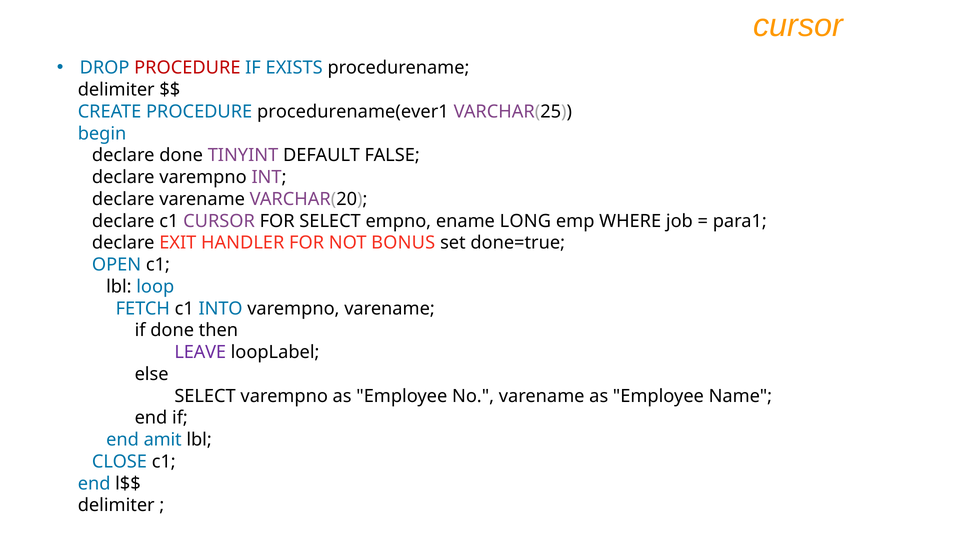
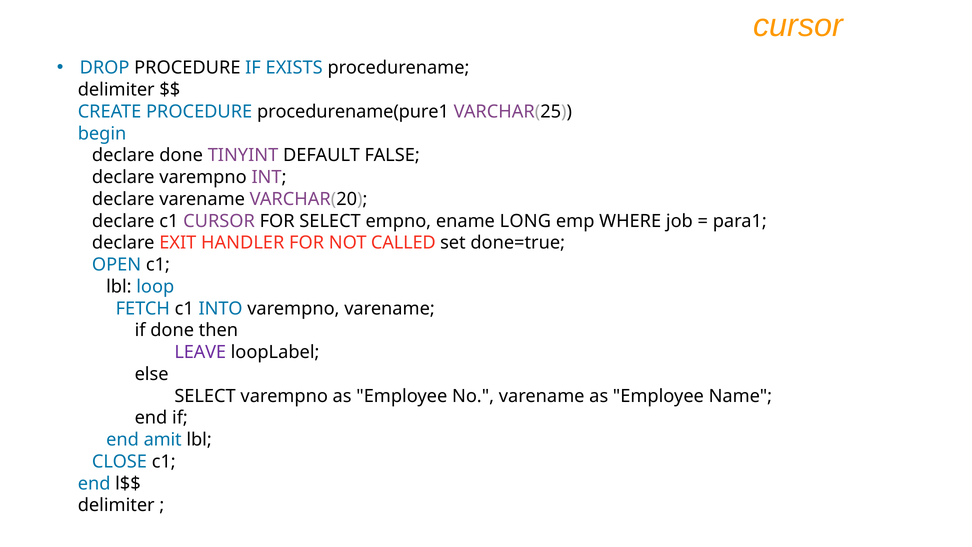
PROCEDURE at (187, 68) colour: red -> black
procedurename(ever1: procedurename(ever1 -> procedurename(pure1
BONUS: BONUS -> CALLED
